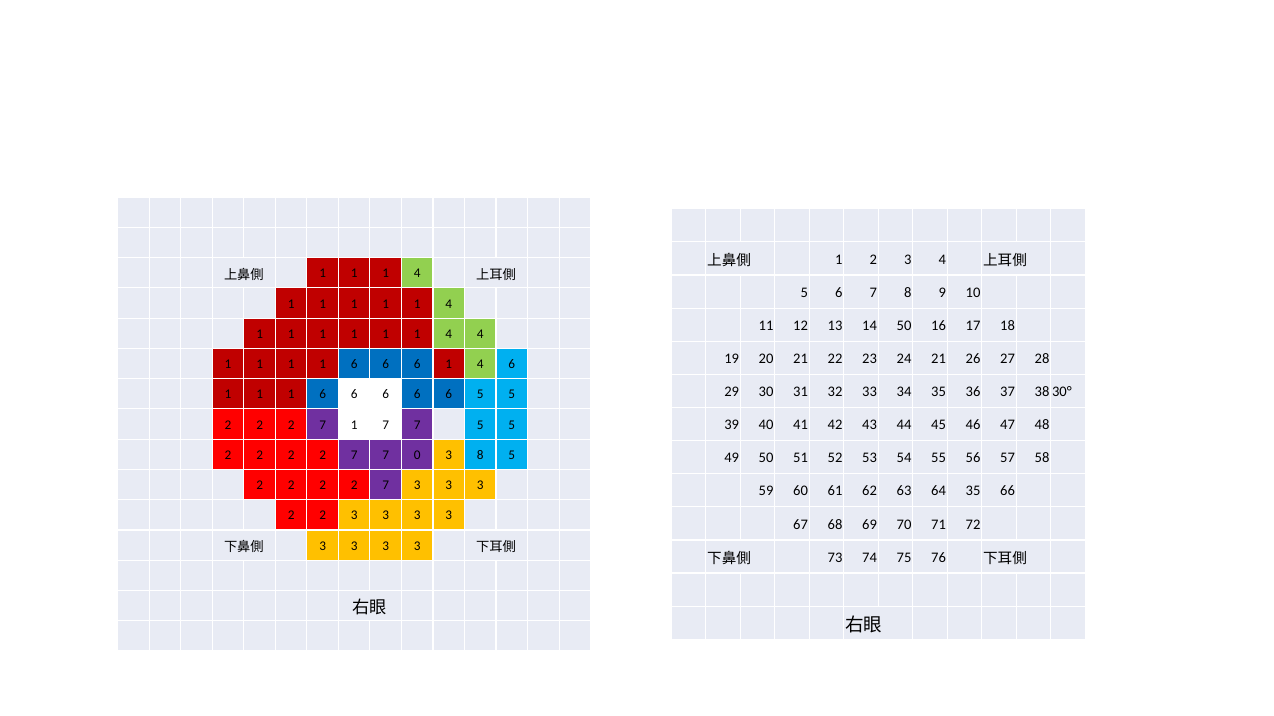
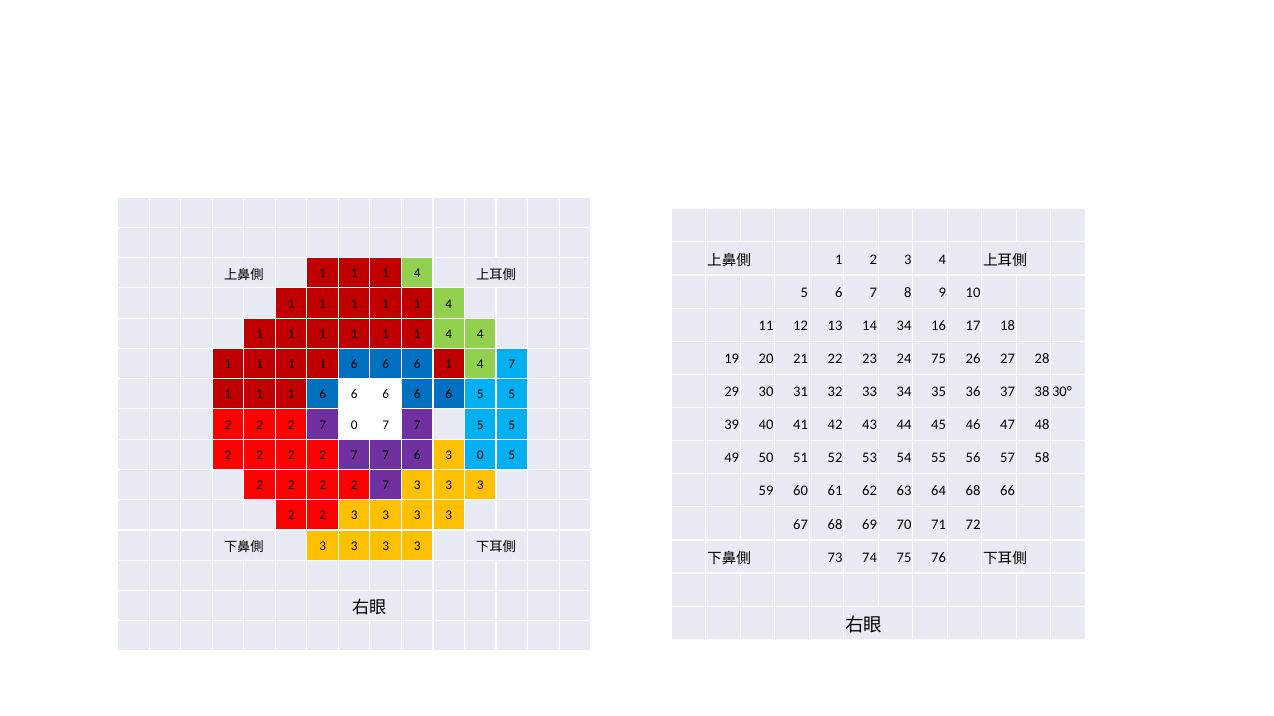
14 50: 50 -> 34
24 21: 21 -> 75
4 6: 6 -> 7
7 1: 1 -> 0
7 0: 0 -> 6
3 8: 8 -> 0
64 35: 35 -> 68
